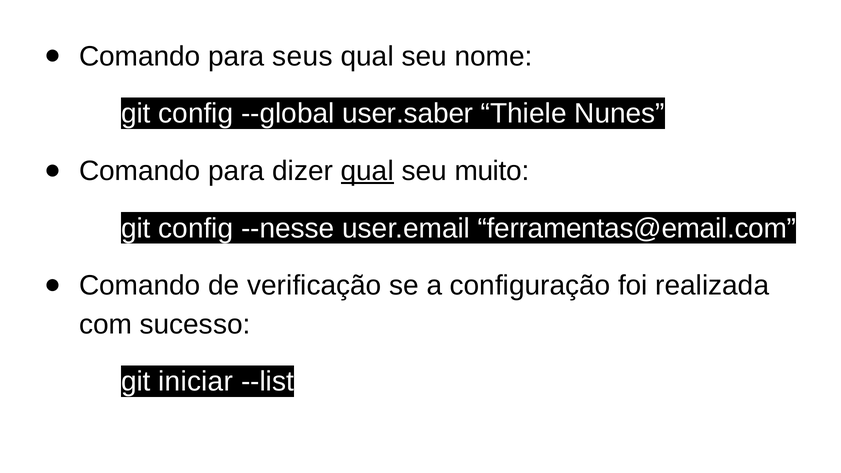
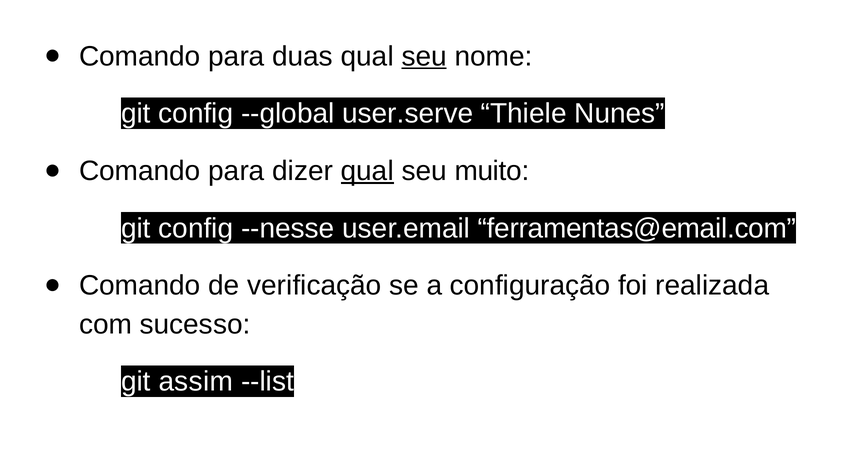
seus: seus -> duas
seu at (424, 56) underline: none -> present
user.saber: user.saber -> user.serve
iniciar: iniciar -> assim
